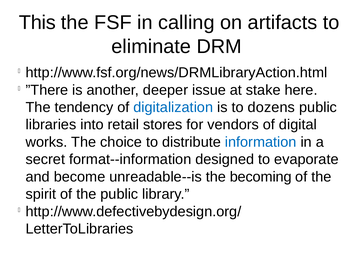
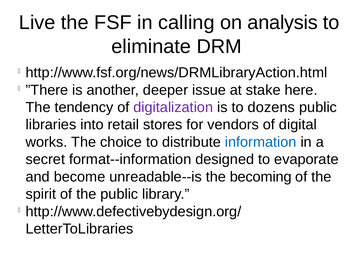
This: This -> Live
artifacts: artifacts -> analysis
digitalization colour: blue -> purple
